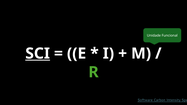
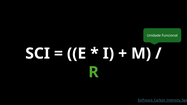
SCI underline: present -> none
